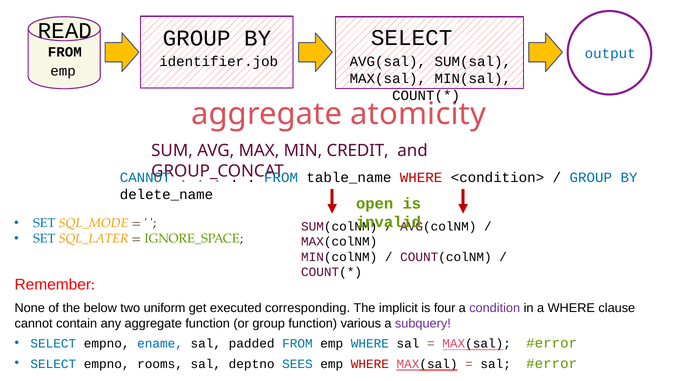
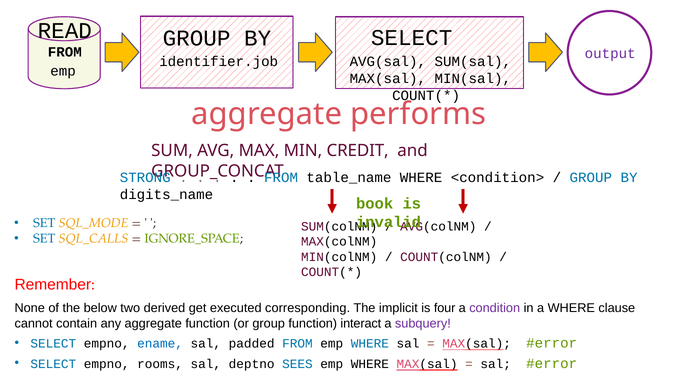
output colour: blue -> purple
atomicity: atomicity -> performs
CANNOT at (145, 178): CANNOT -> STRONG
WHERE at (421, 178) colour: red -> black
delete_name: delete_name -> digits_name
open: open -> book
SQL_LATER: SQL_LATER -> SQL_CALLS
uniform: uniform -> derived
various: various -> interact
WHERE at (370, 364) colour: red -> black
